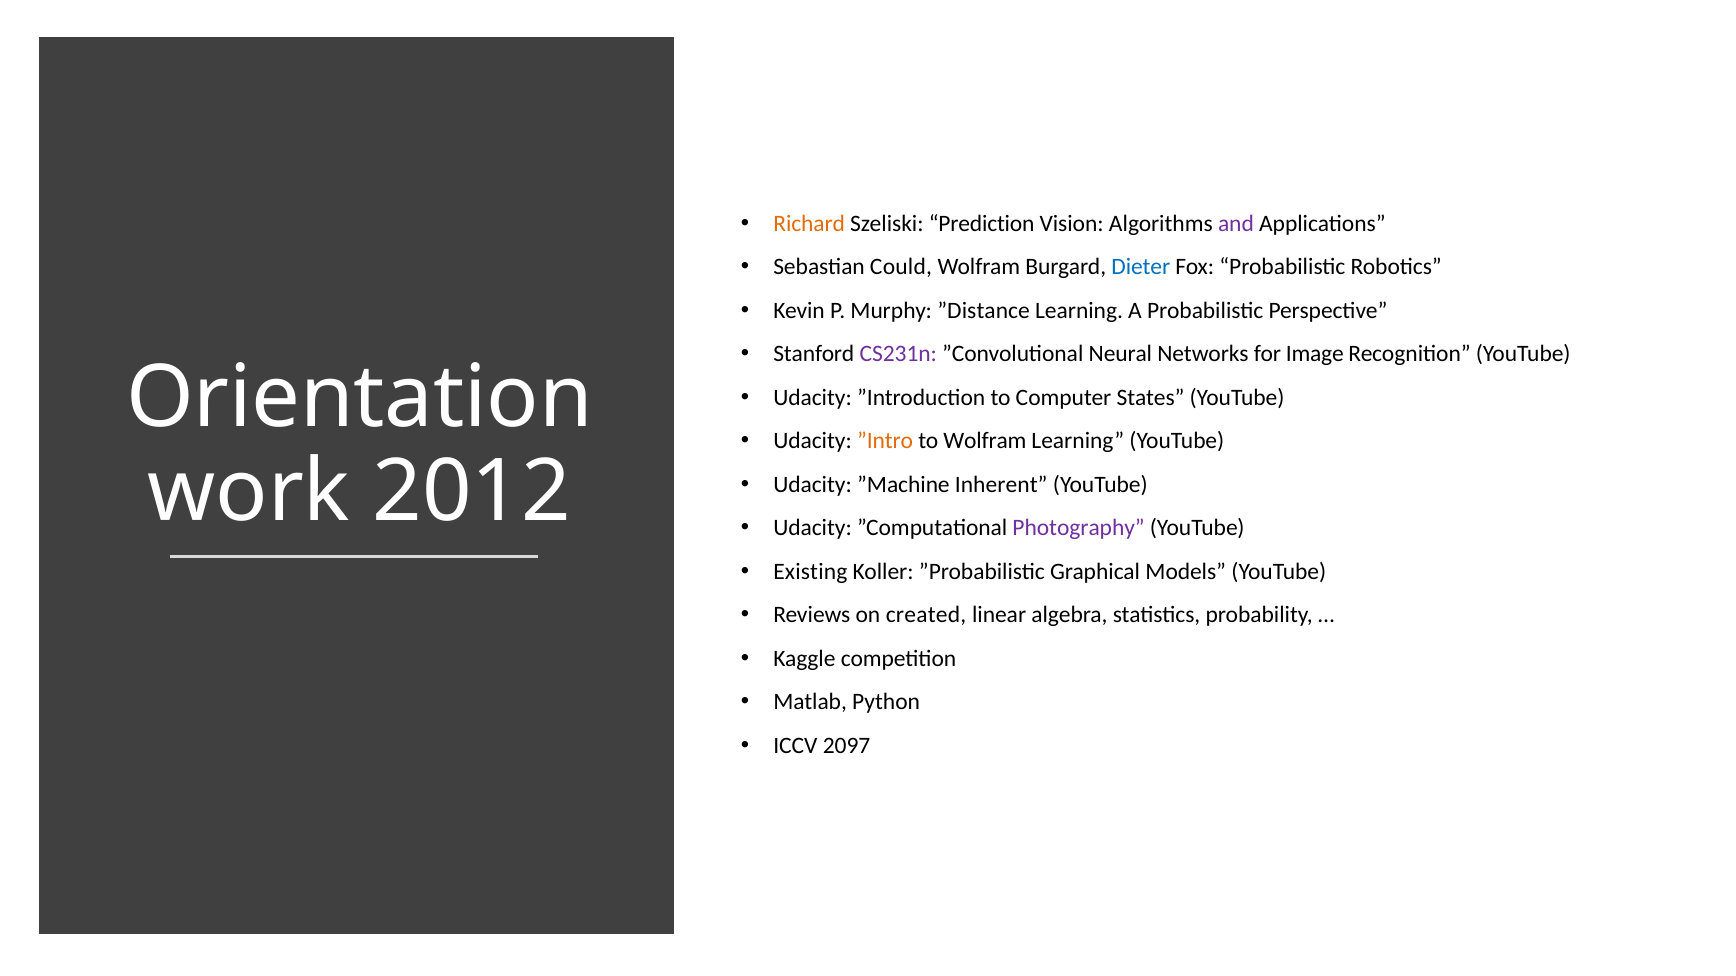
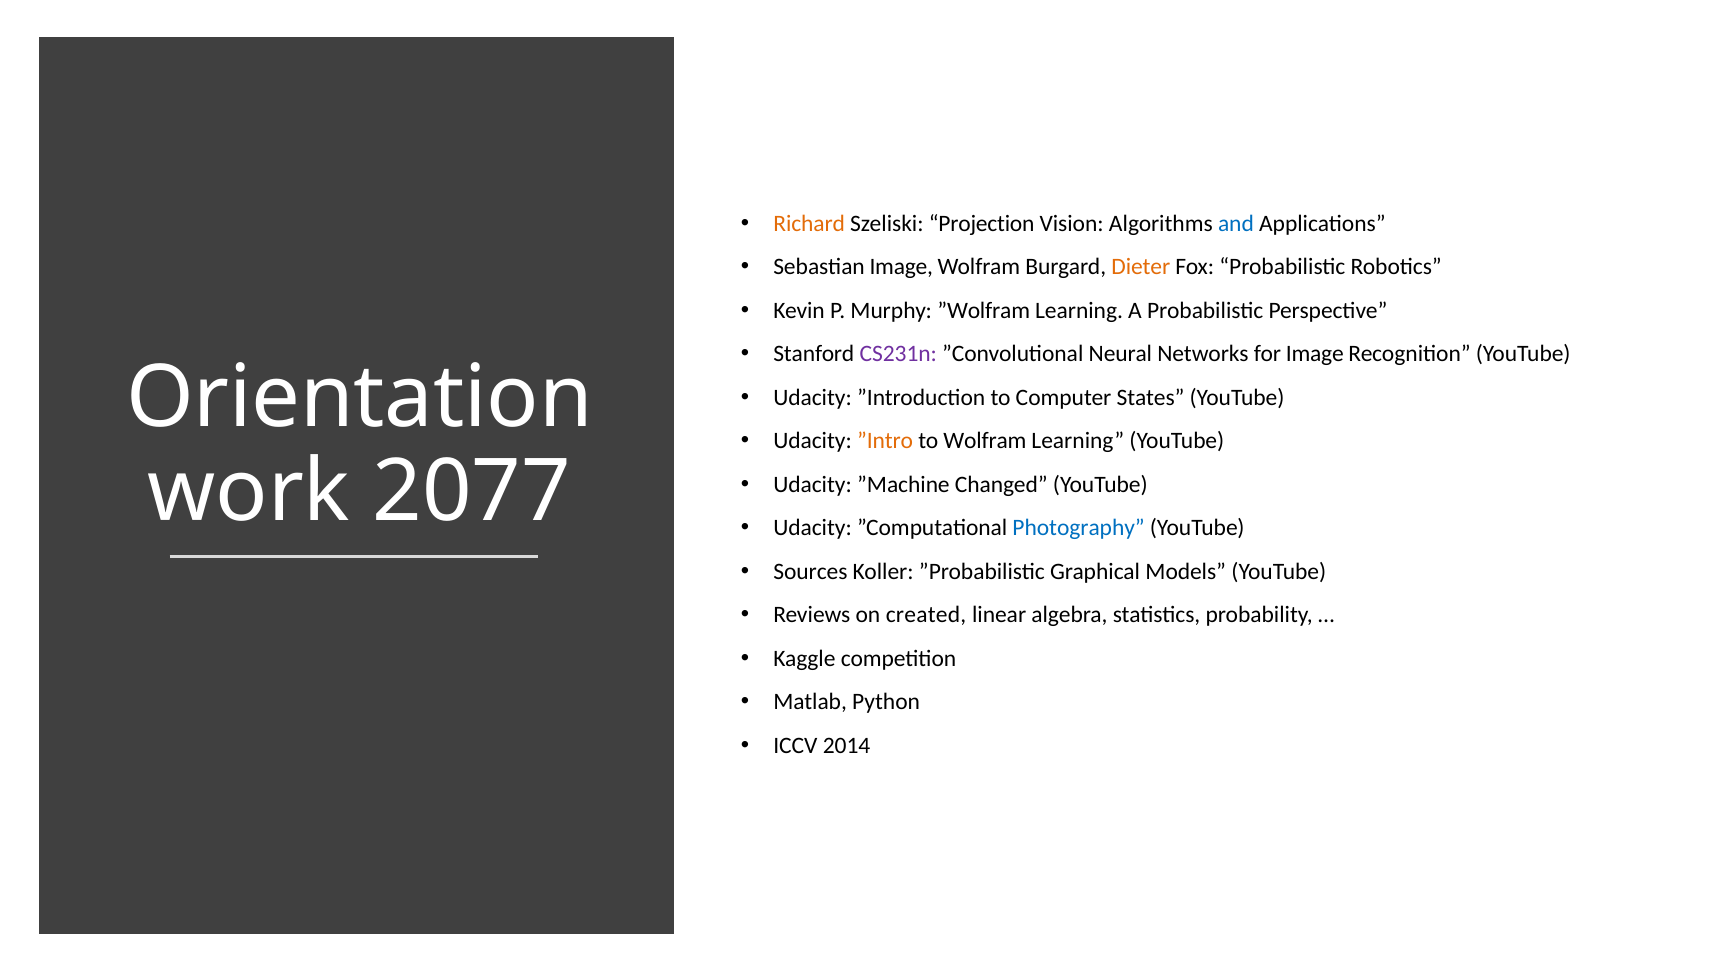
Prediction: Prediction -> Projection
and colour: purple -> blue
Sebastian Could: Could -> Image
Dieter colour: blue -> orange
”Distance: ”Distance -> ”Wolfram
2012: 2012 -> 2077
Inherent: Inherent -> Changed
Photography colour: purple -> blue
Existing: Existing -> Sources
2097: 2097 -> 2014
